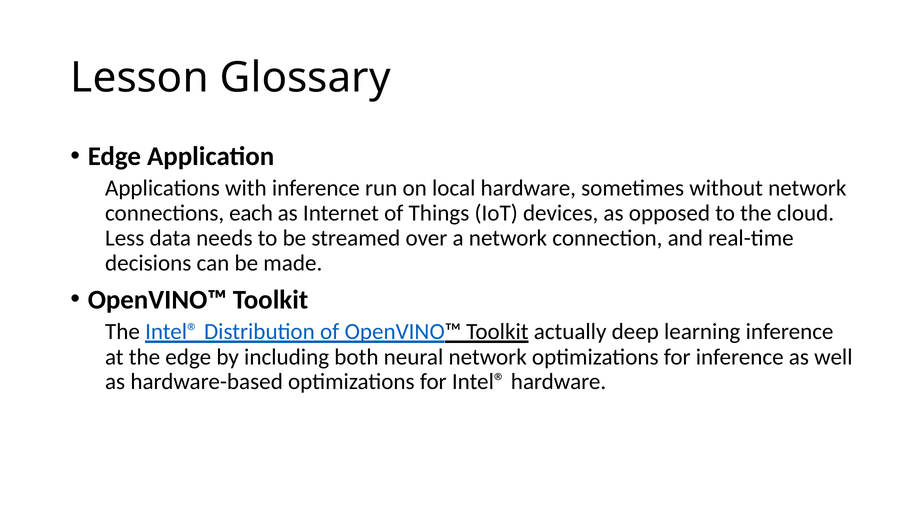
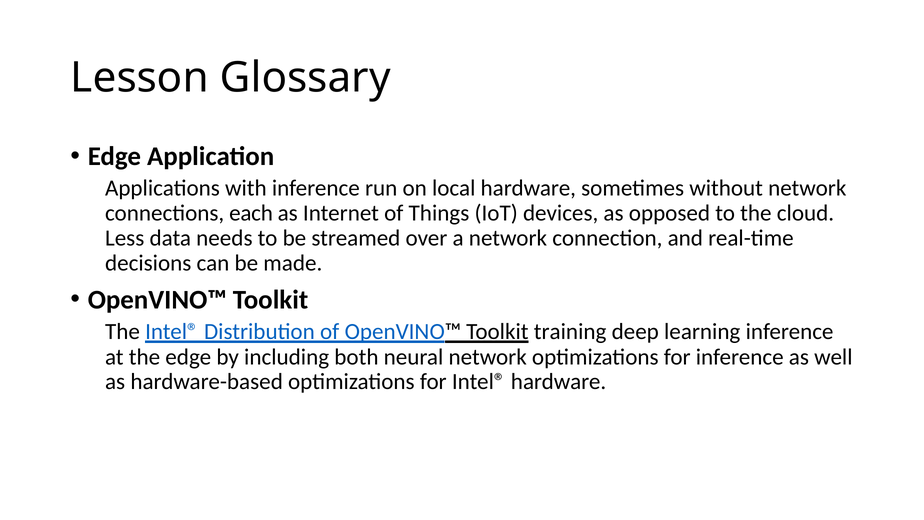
actually: actually -> training
